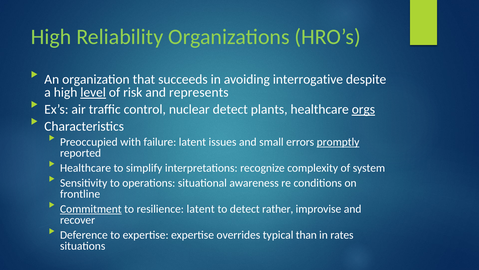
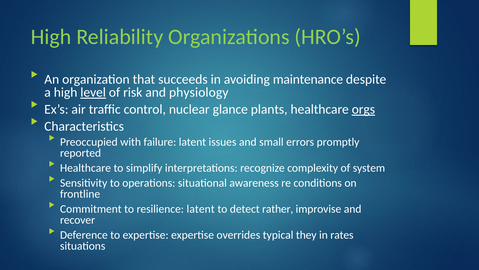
interrogative: interrogative -> maintenance
represents: represents -> physiology
nuclear detect: detect -> glance
promptly underline: present -> none
Commitment underline: present -> none
than: than -> they
